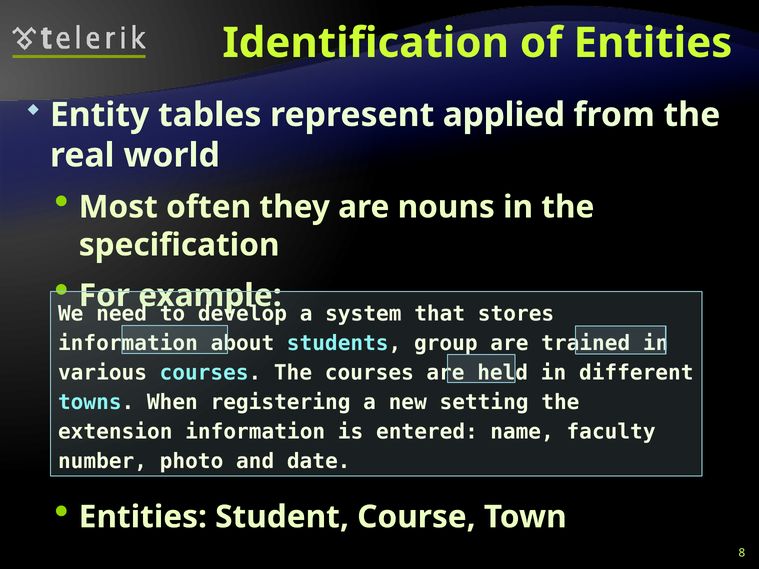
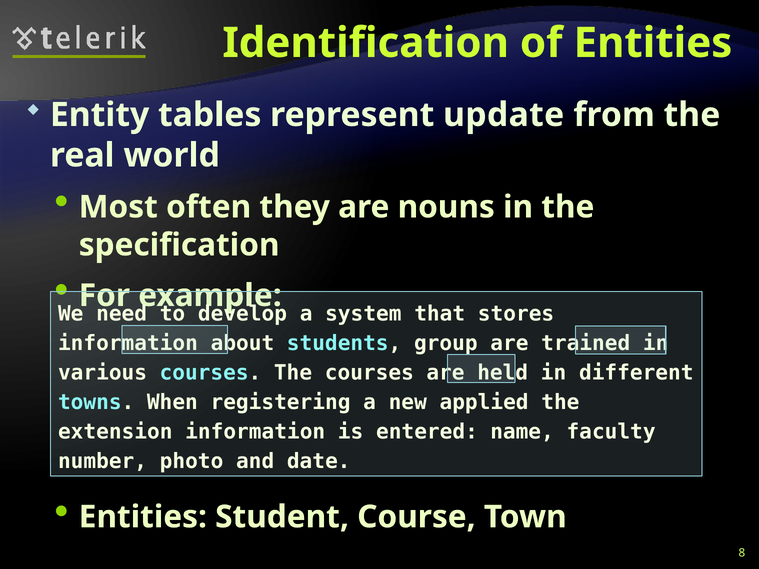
applied: applied -> update
setting: setting -> applied
